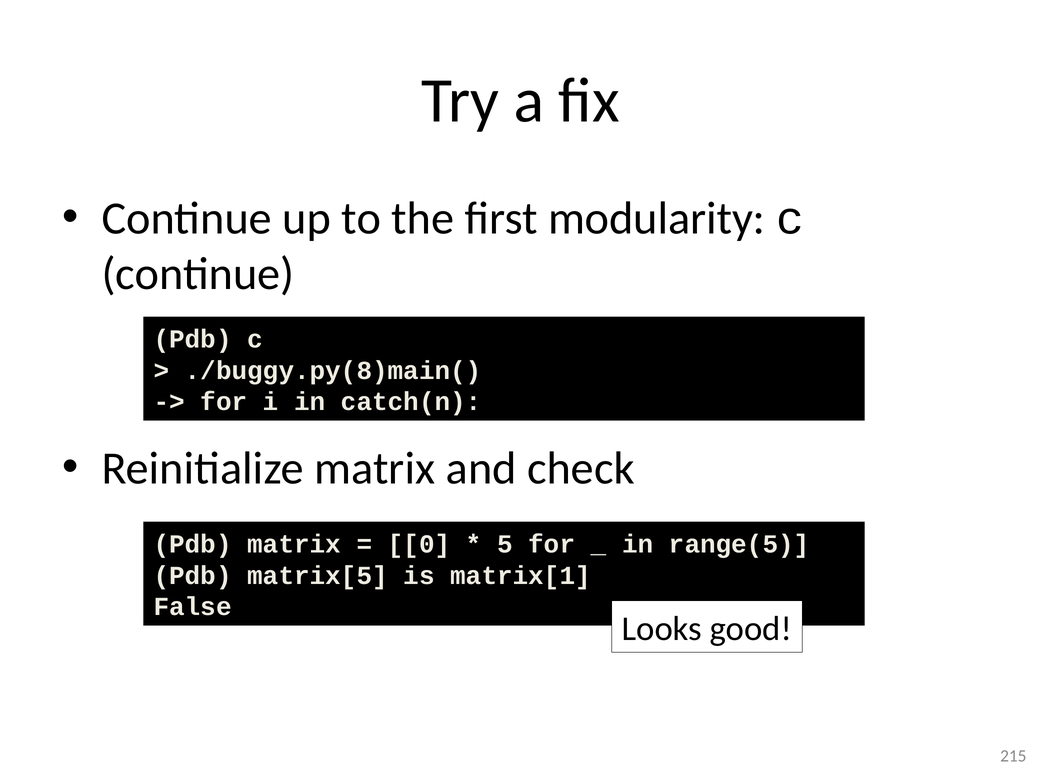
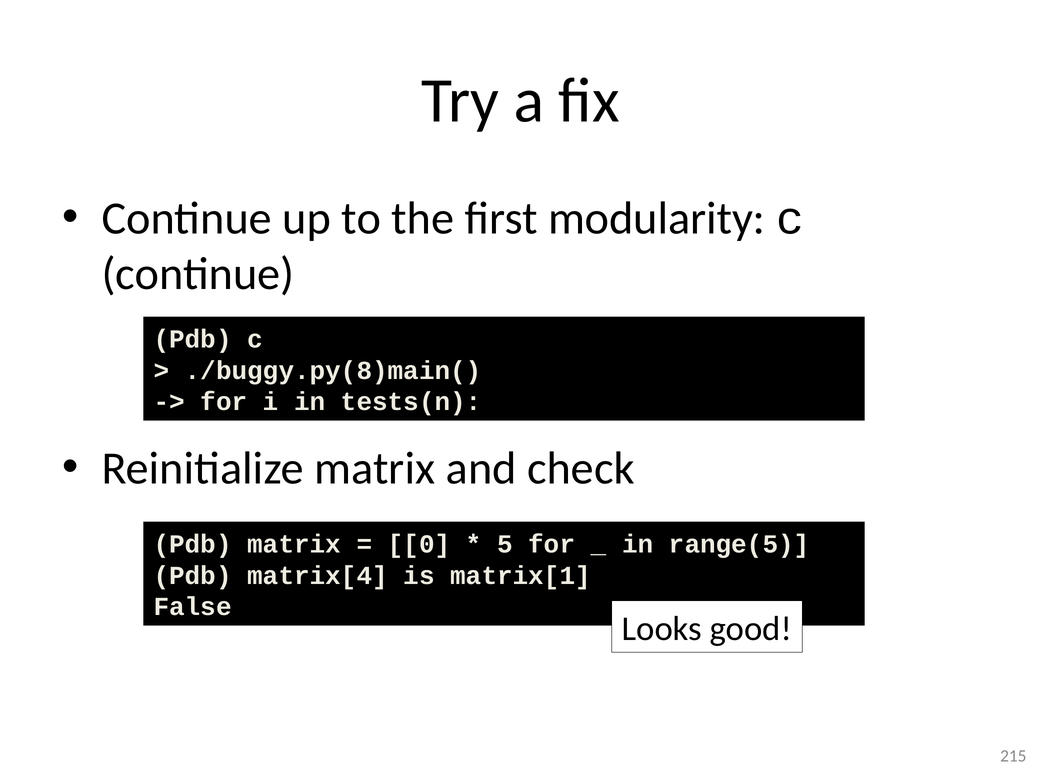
catch(n: catch(n -> tests(n
matrix[5: matrix[5 -> matrix[4
